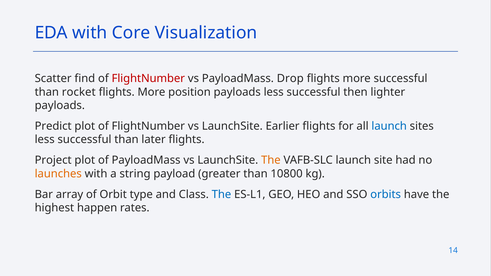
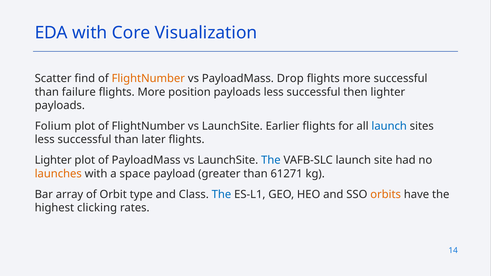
FlightNumber at (148, 79) colour: red -> orange
rocket: rocket -> failure
Predict: Predict -> Folium
Project at (53, 160): Project -> Lighter
The at (271, 160) colour: orange -> blue
string: string -> space
10800: 10800 -> 61271
orbits colour: blue -> orange
happen: happen -> clicking
